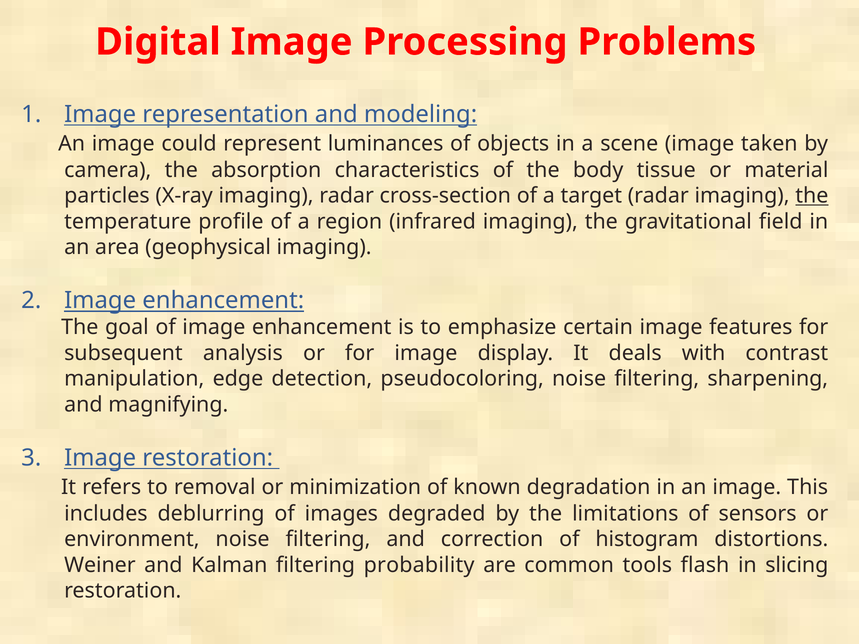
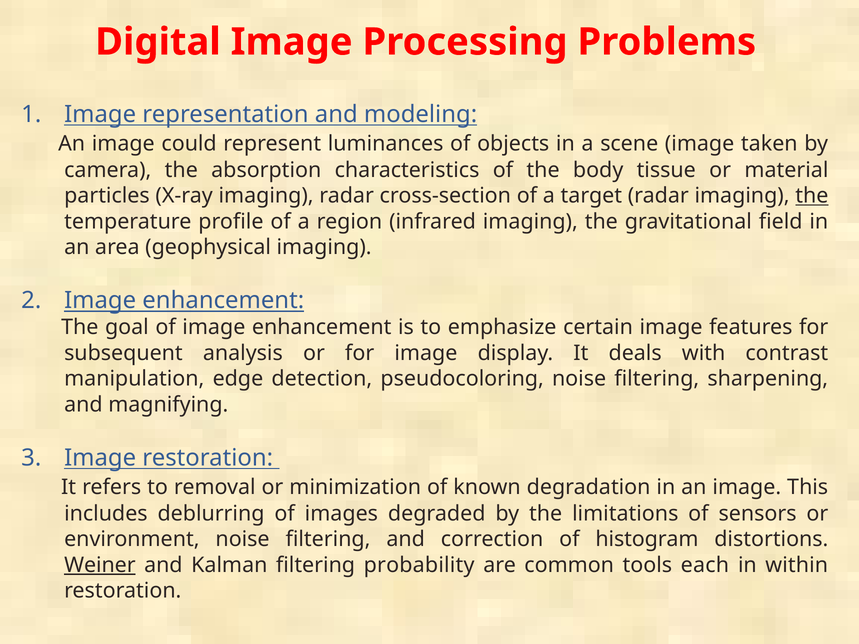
Weiner underline: none -> present
flash: flash -> each
slicing: slicing -> within
